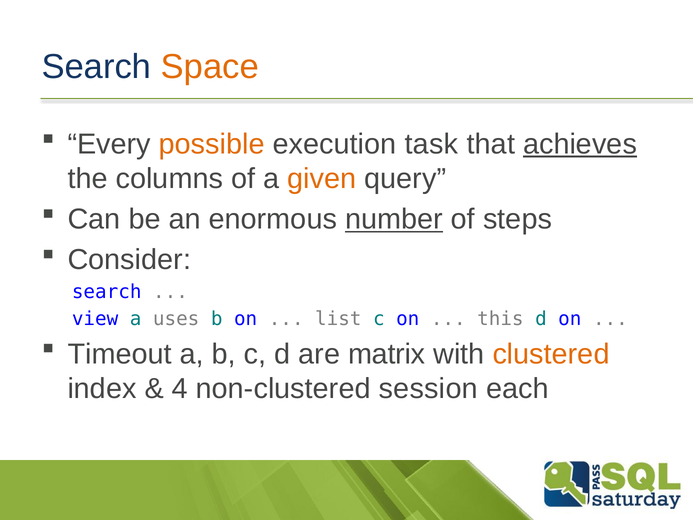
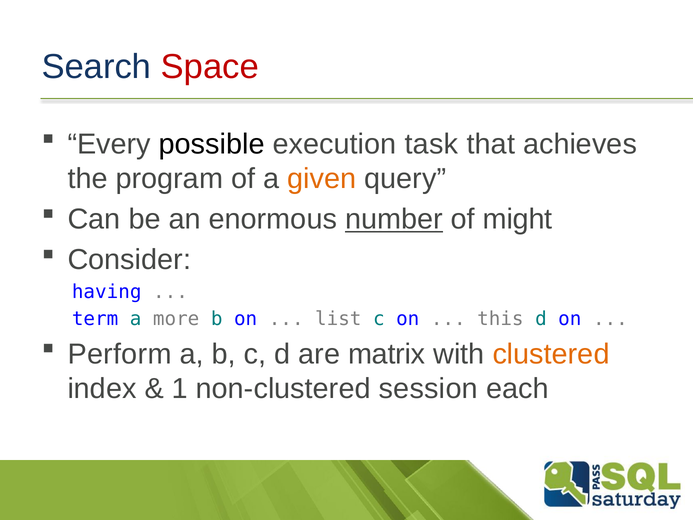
Space colour: orange -> red
possible colour: orange -> black
achieves underline: present -> none
columns: columns -> program
steps: steps -> might
search at (107, 292): search -> having
view: view -> term
uses: uses -> more
Timeout: Timeout -> Perform
4: 4 -> 1
